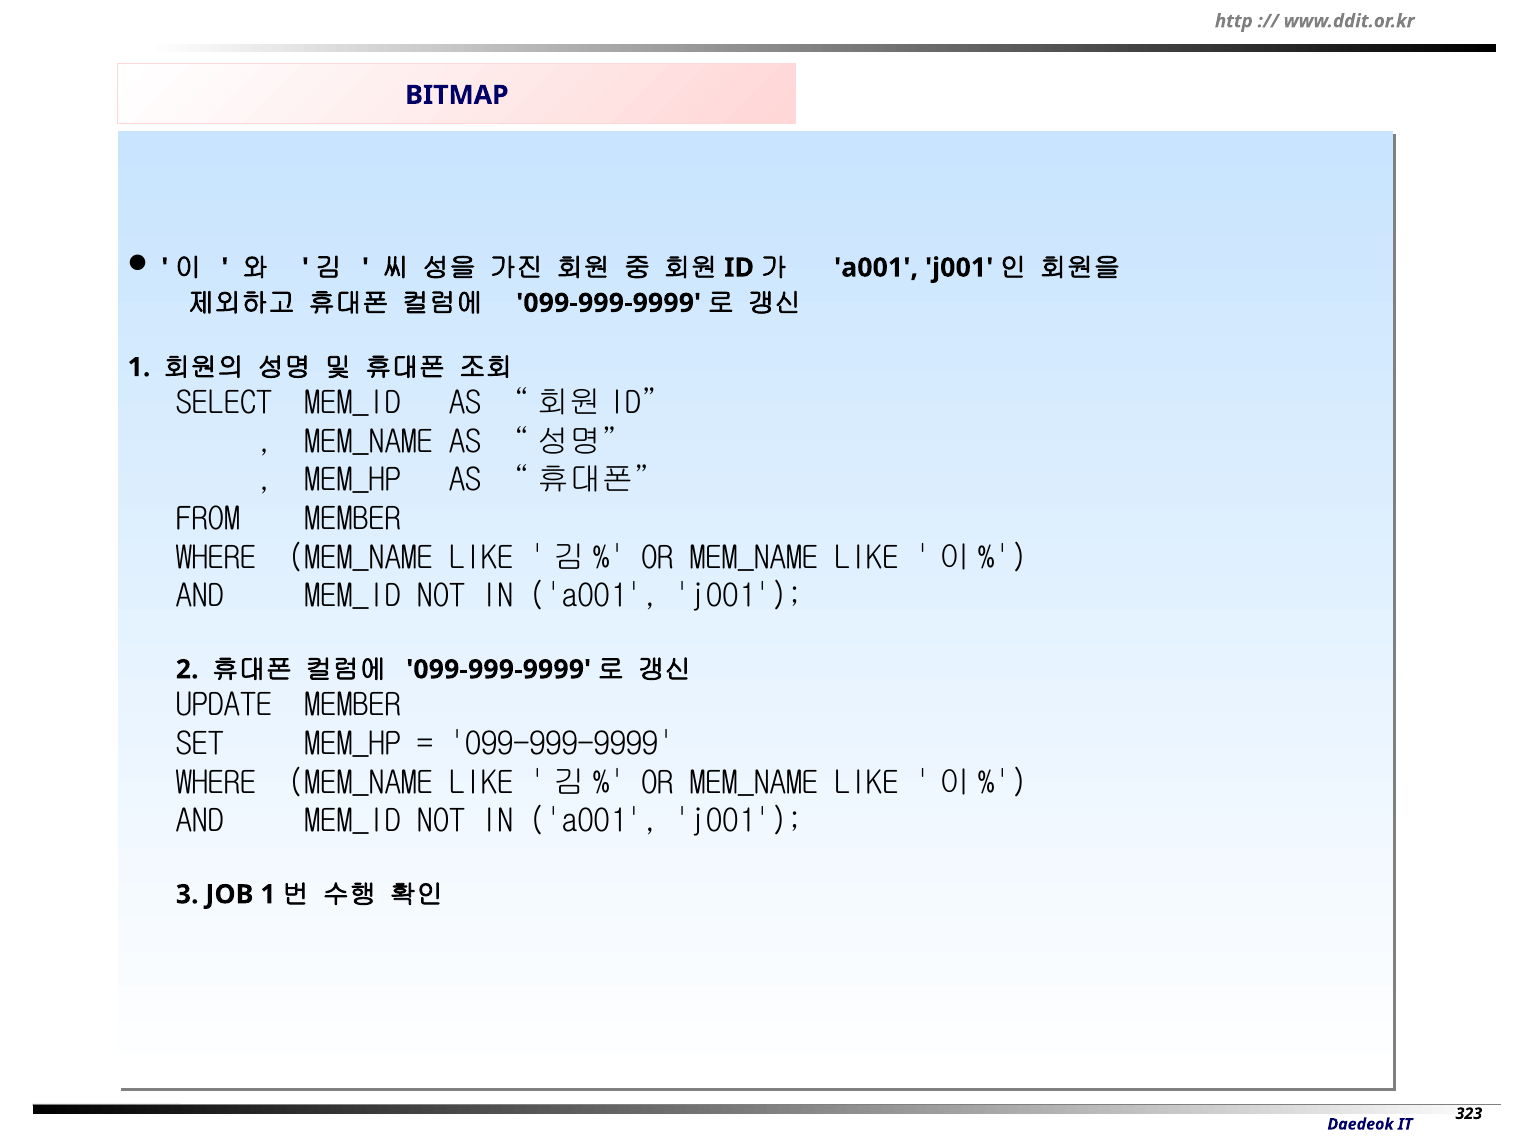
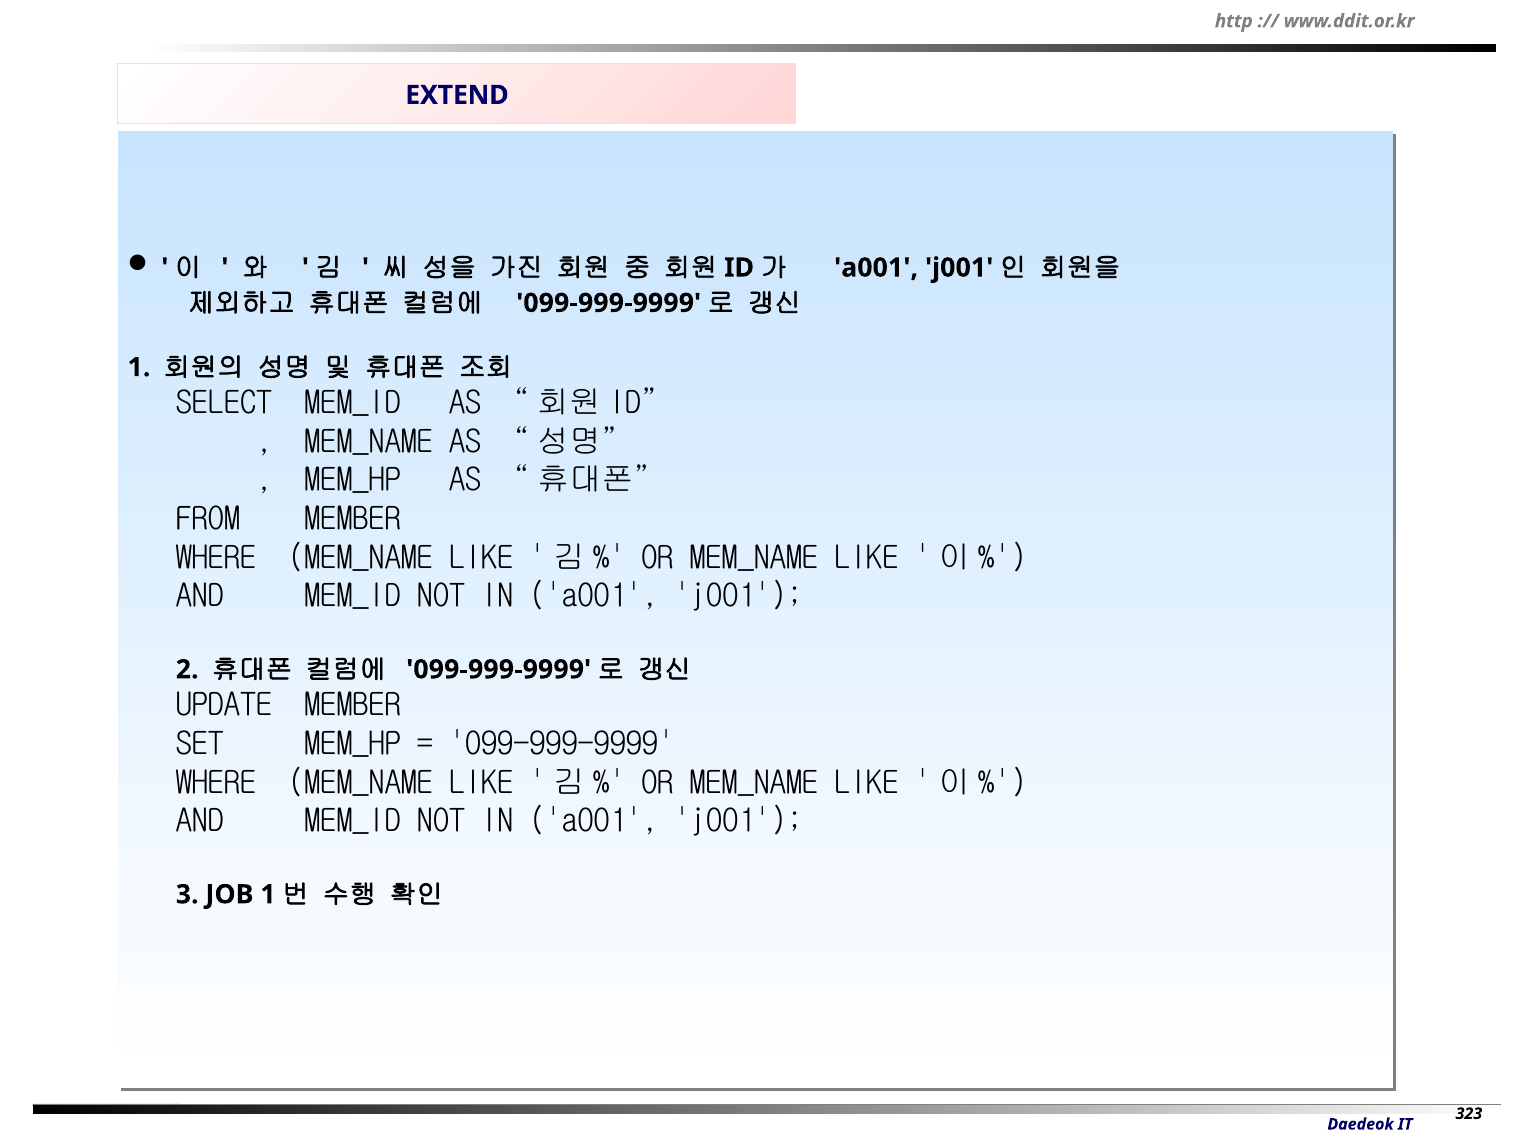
BITMAP: BITMAP -> EXTEND
